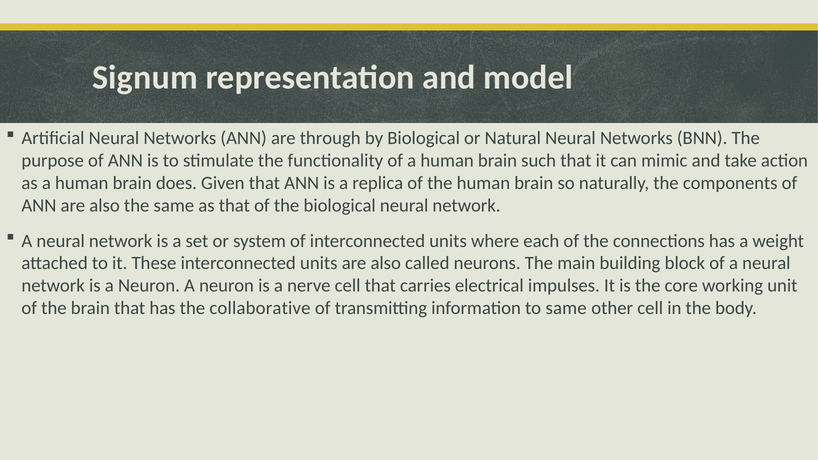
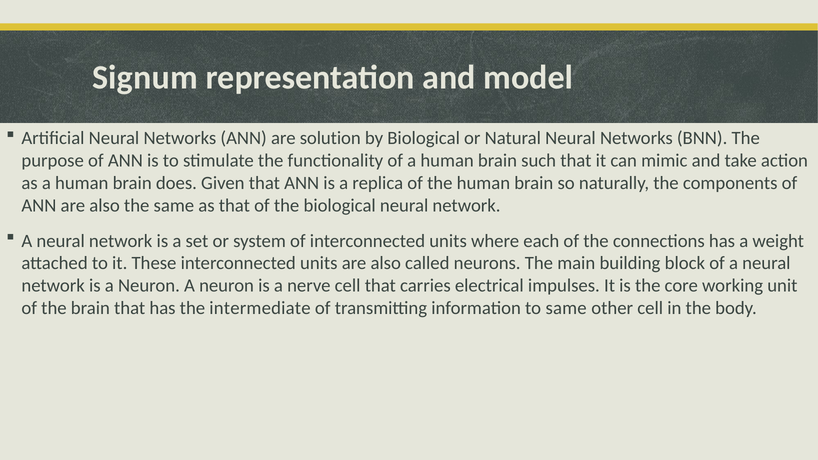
through: through -> solution
collaborative: collaborative -> intermediate
